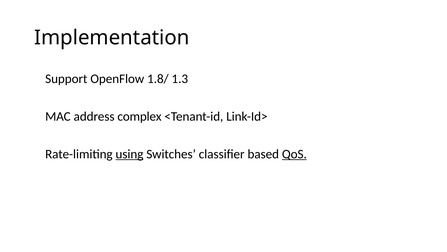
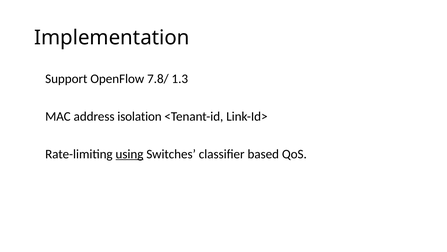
1.8/: 1.8/ -> 7.8/
complex: complex -> isolation
QoS underline: present -> none
